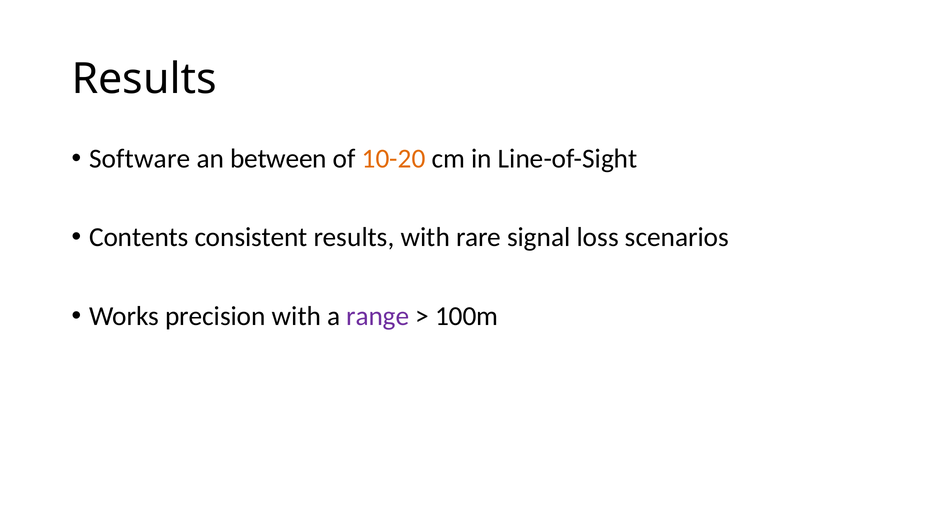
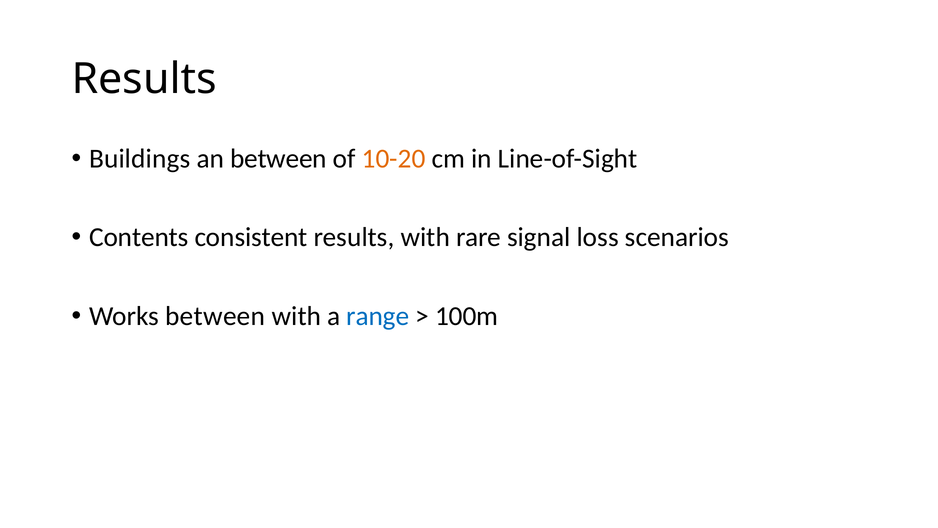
Software: Software -> Buildings
Works precision: precision -> between
range colour: purple -> blue
